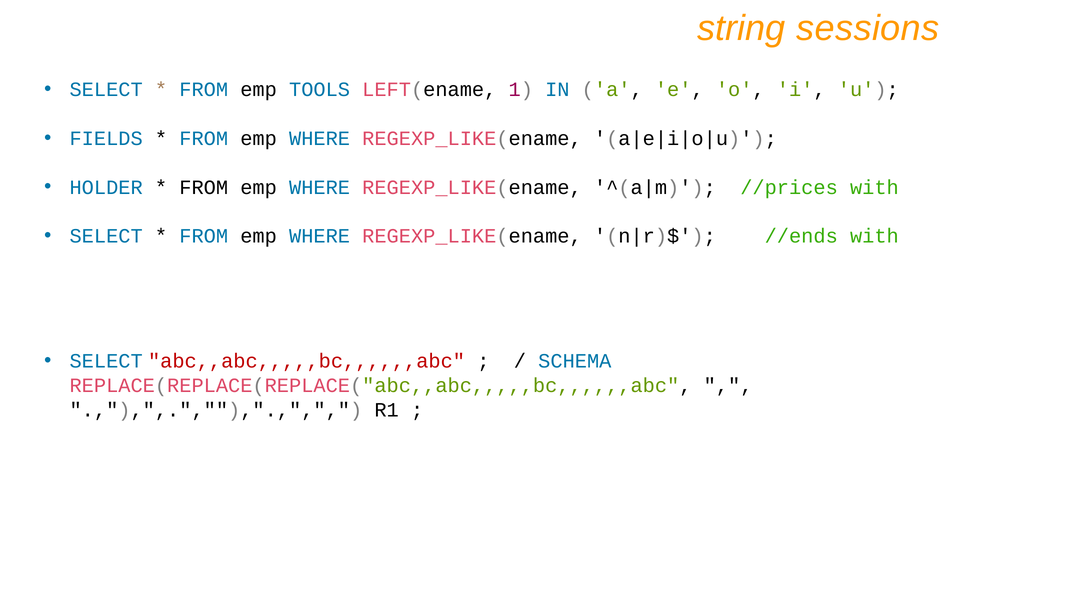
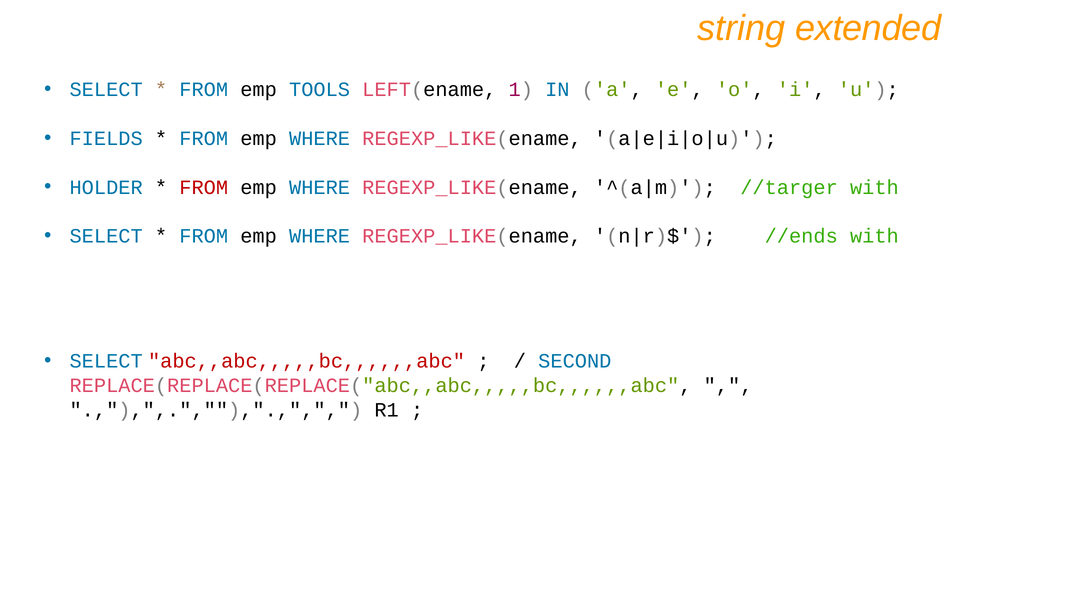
sessions: sessions -> extended
FROM at (204, 187) colour: black -> red
//prices: //prices -> //targer
SCHEMA: SCHEMA -> SECOND
